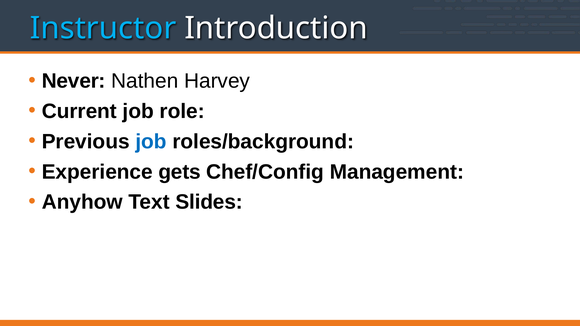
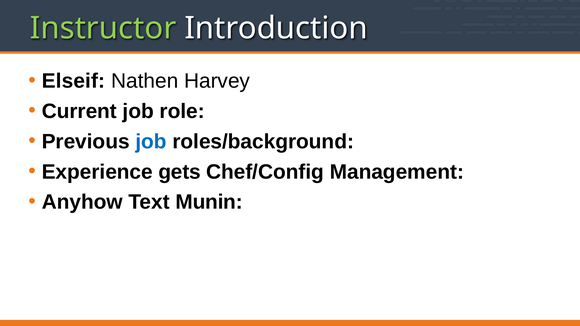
Instructor colour: light blue -> light green
Never: Never -> Elseif
Slides: Slides -> Munin
